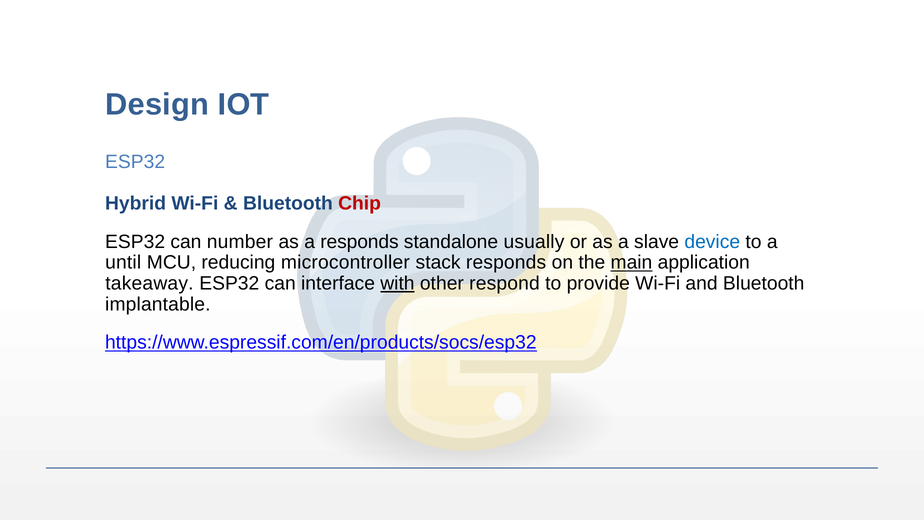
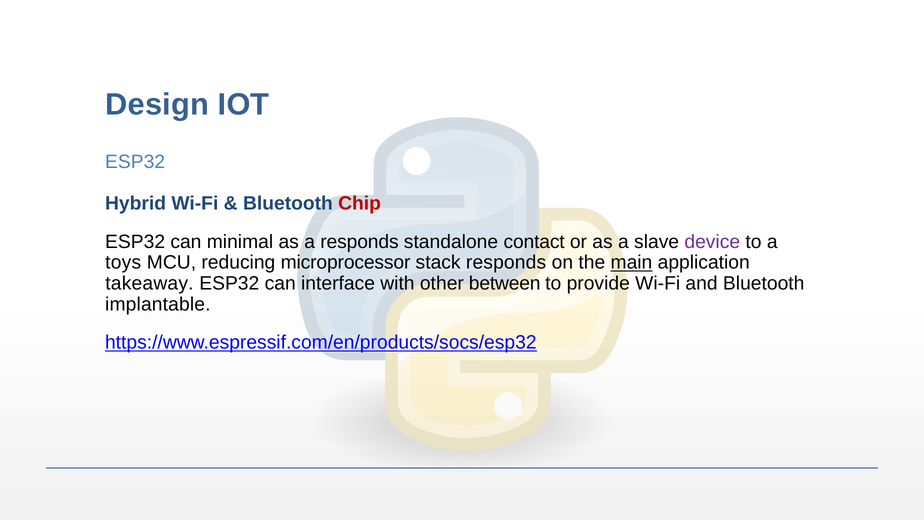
number: number -> minimal
usually: usually -> contact
device colour: blue -> purple
until: until -> toys
microcontroller: microcontroller -> microprocessor
with underline: present -> none
respond: respond -> between
